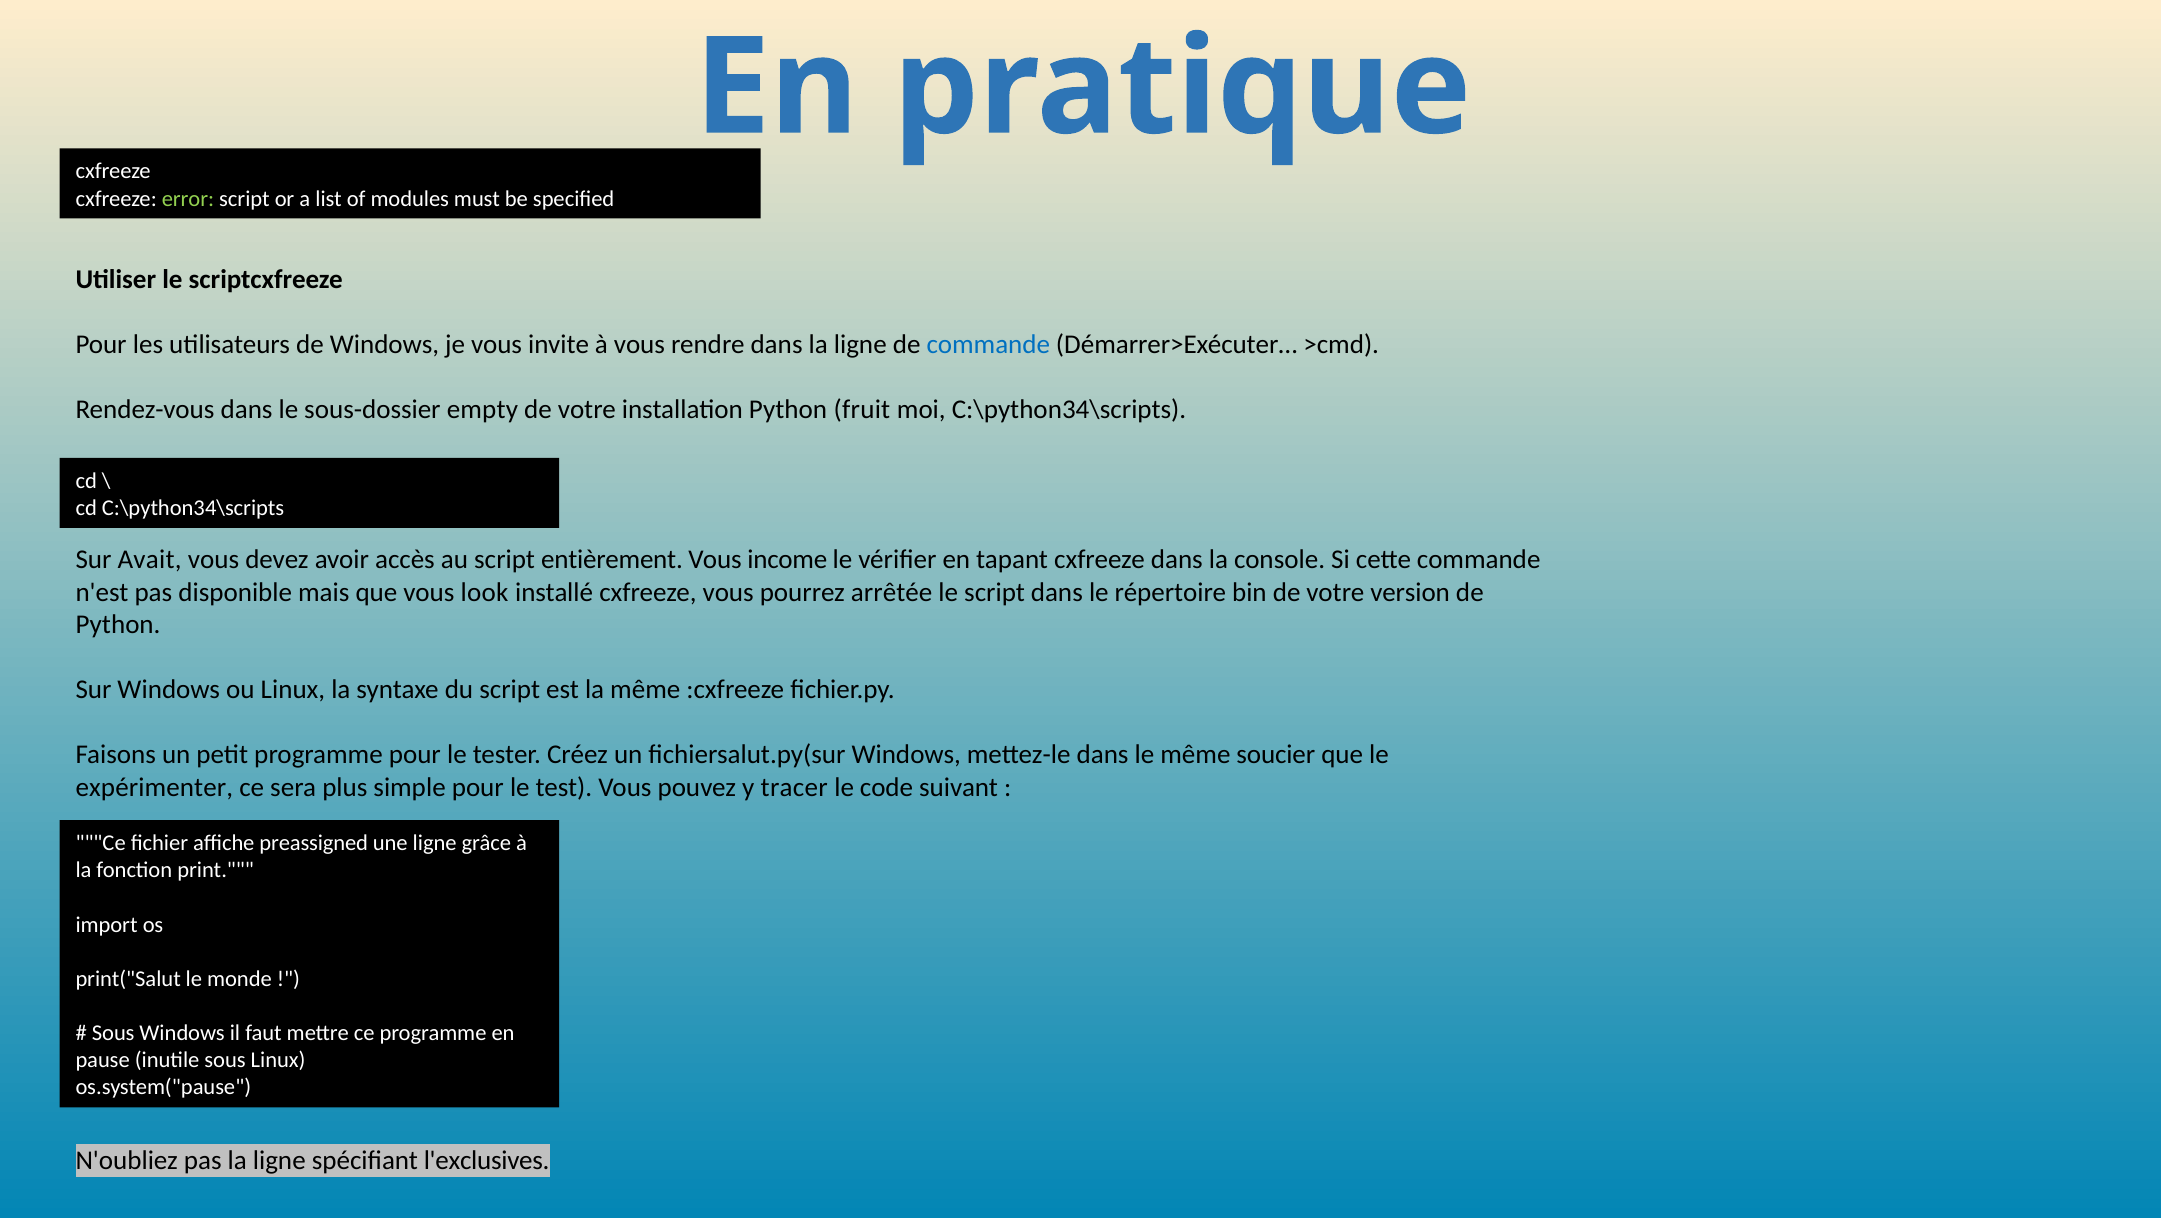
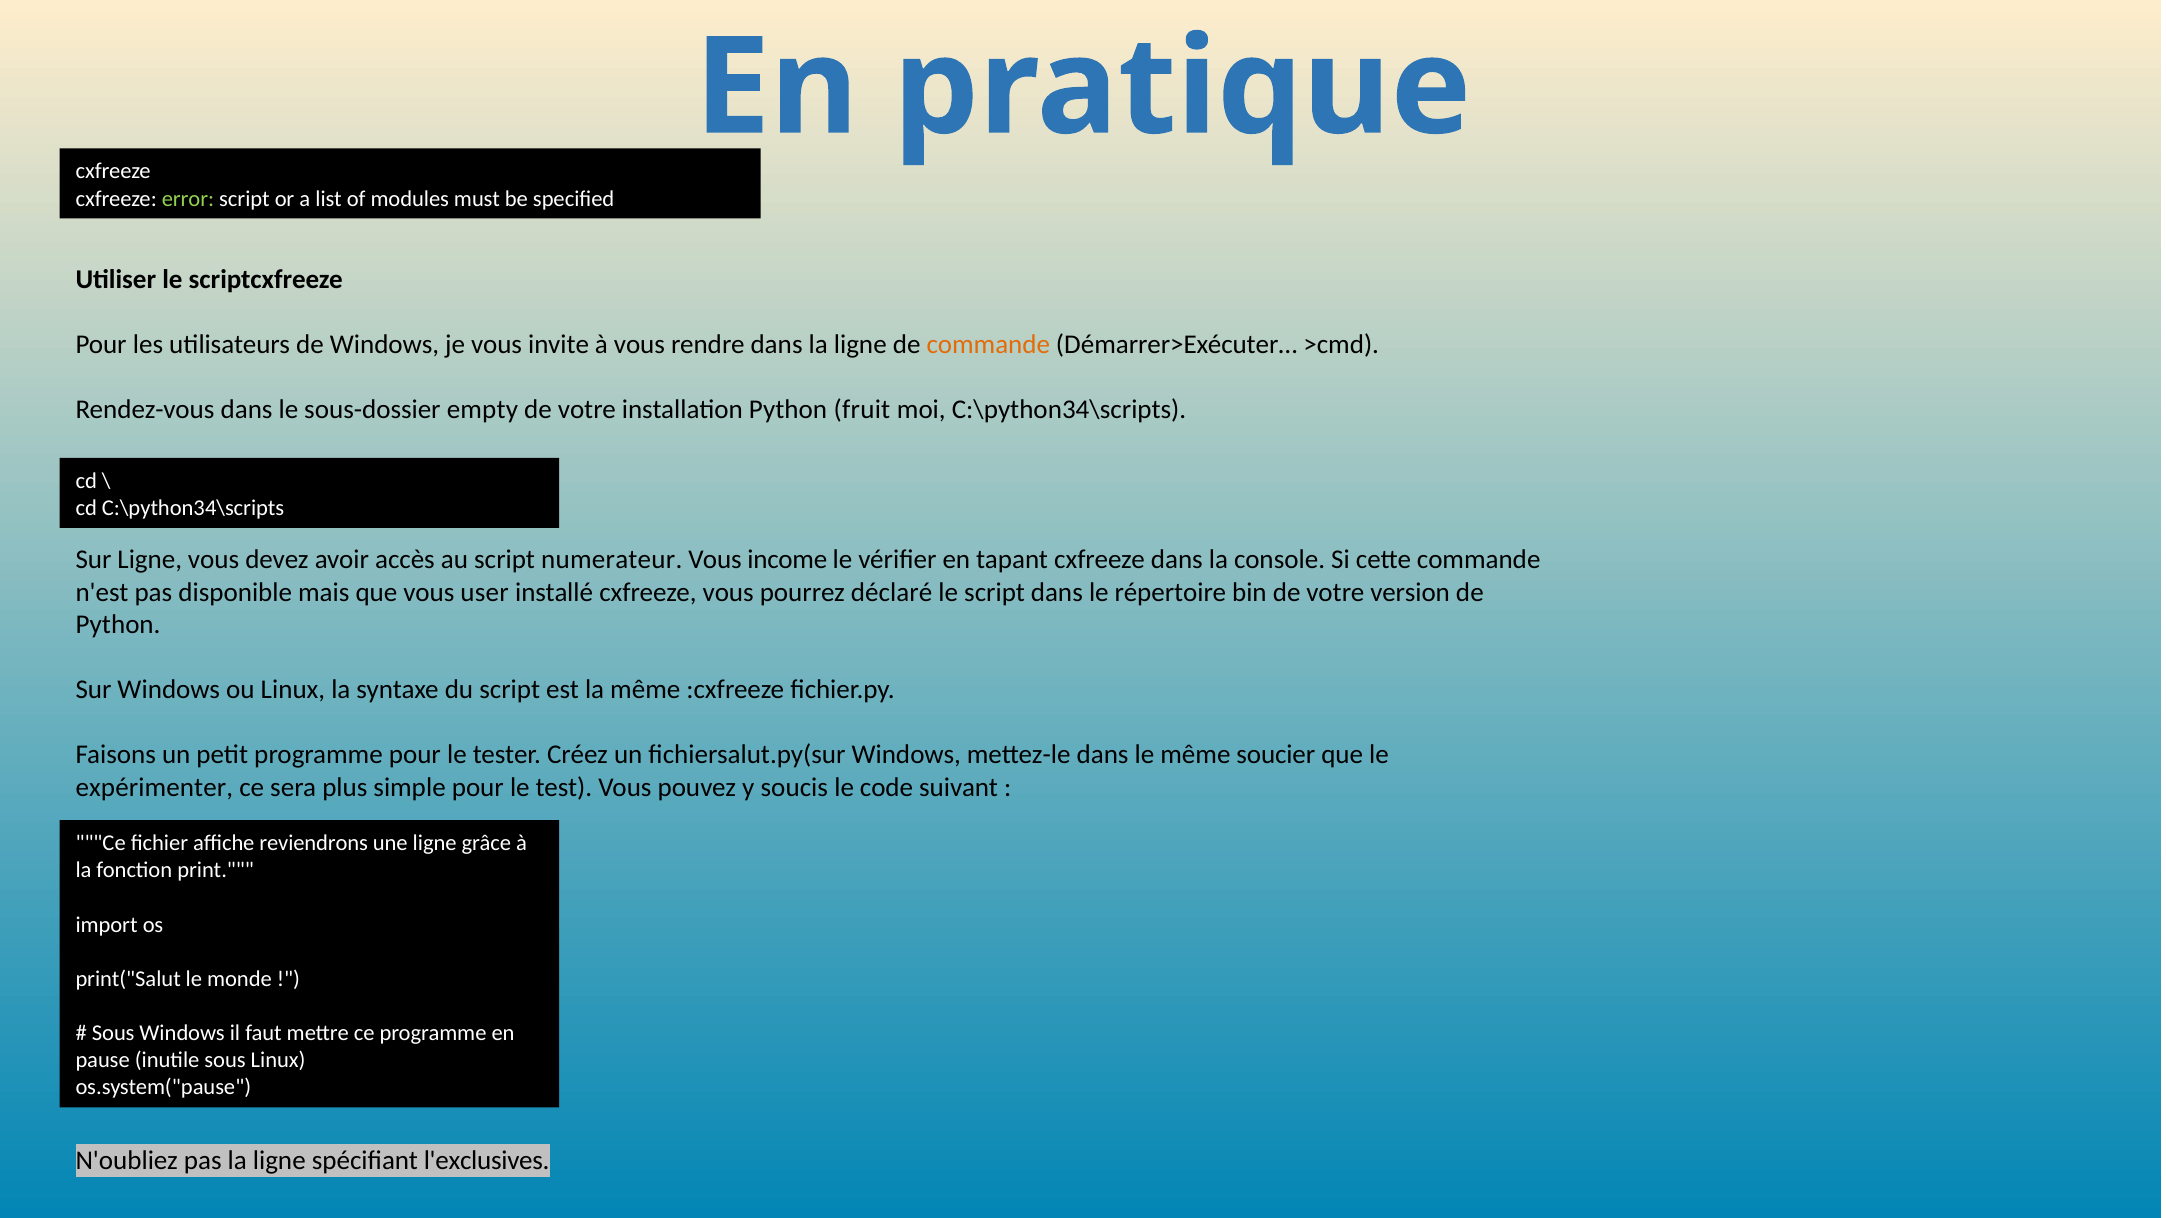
commande at (988, 345) colour: blue -> orange
Sur Avait: Avait -> Ligne
entièrement: entièrement -> numerateur
look: look -> user
arrêtée: arrêtée -> déclaré
tracer: tracer -> soucis
preassigned: preassigned -> reviendrons
